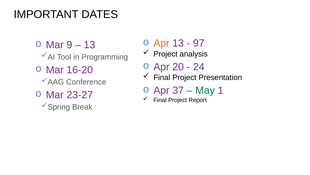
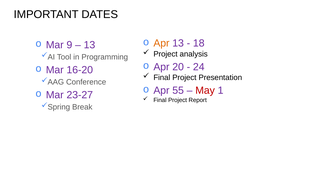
97: 97 -> 18
37: 37 -> 55
May colour: green -> red
